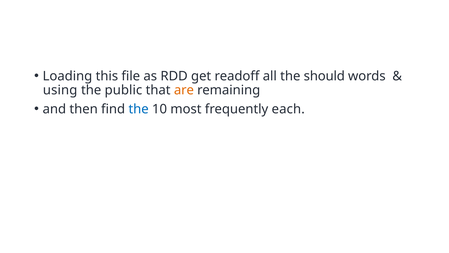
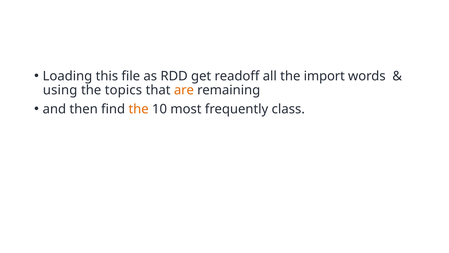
should: should -> import
public: public -> topics
the at (139, 109) colour: blue -> orange
each: each -> class
